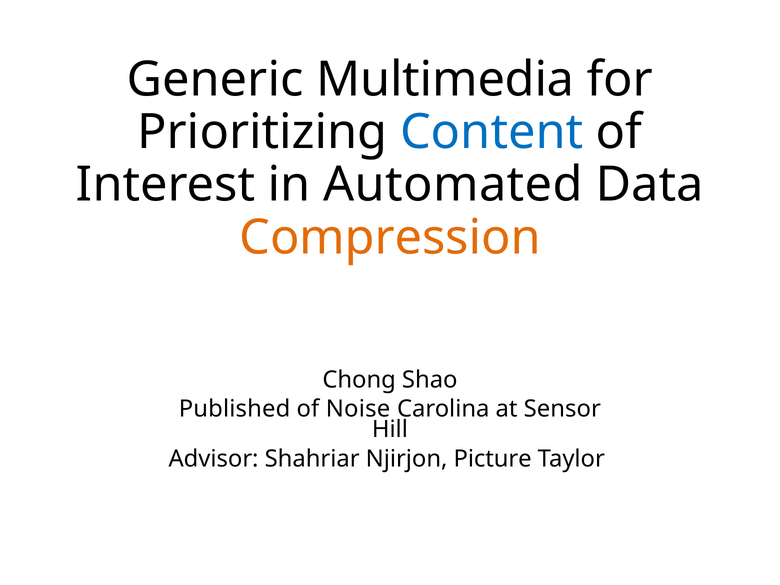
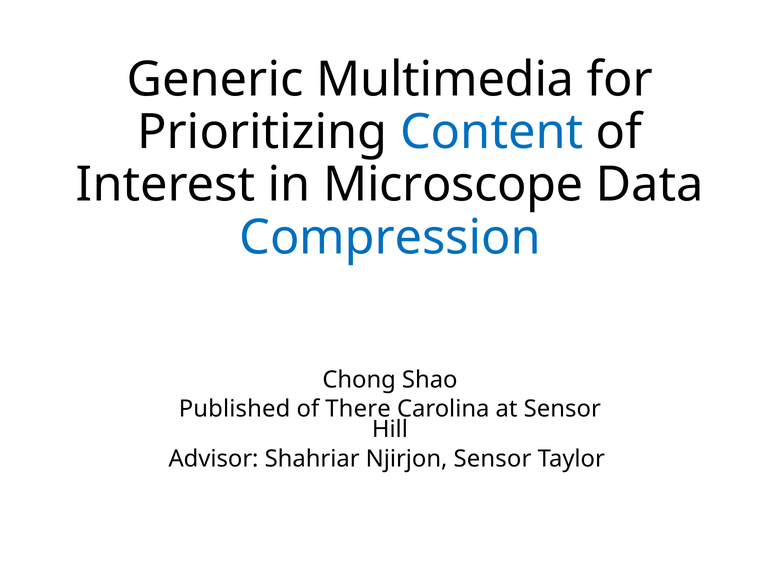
Automated: Automated -> Microscope
Compression colour: orange -> blue
Noise: Noise -> There
Njirjon Picture: Picture -> Sensor
